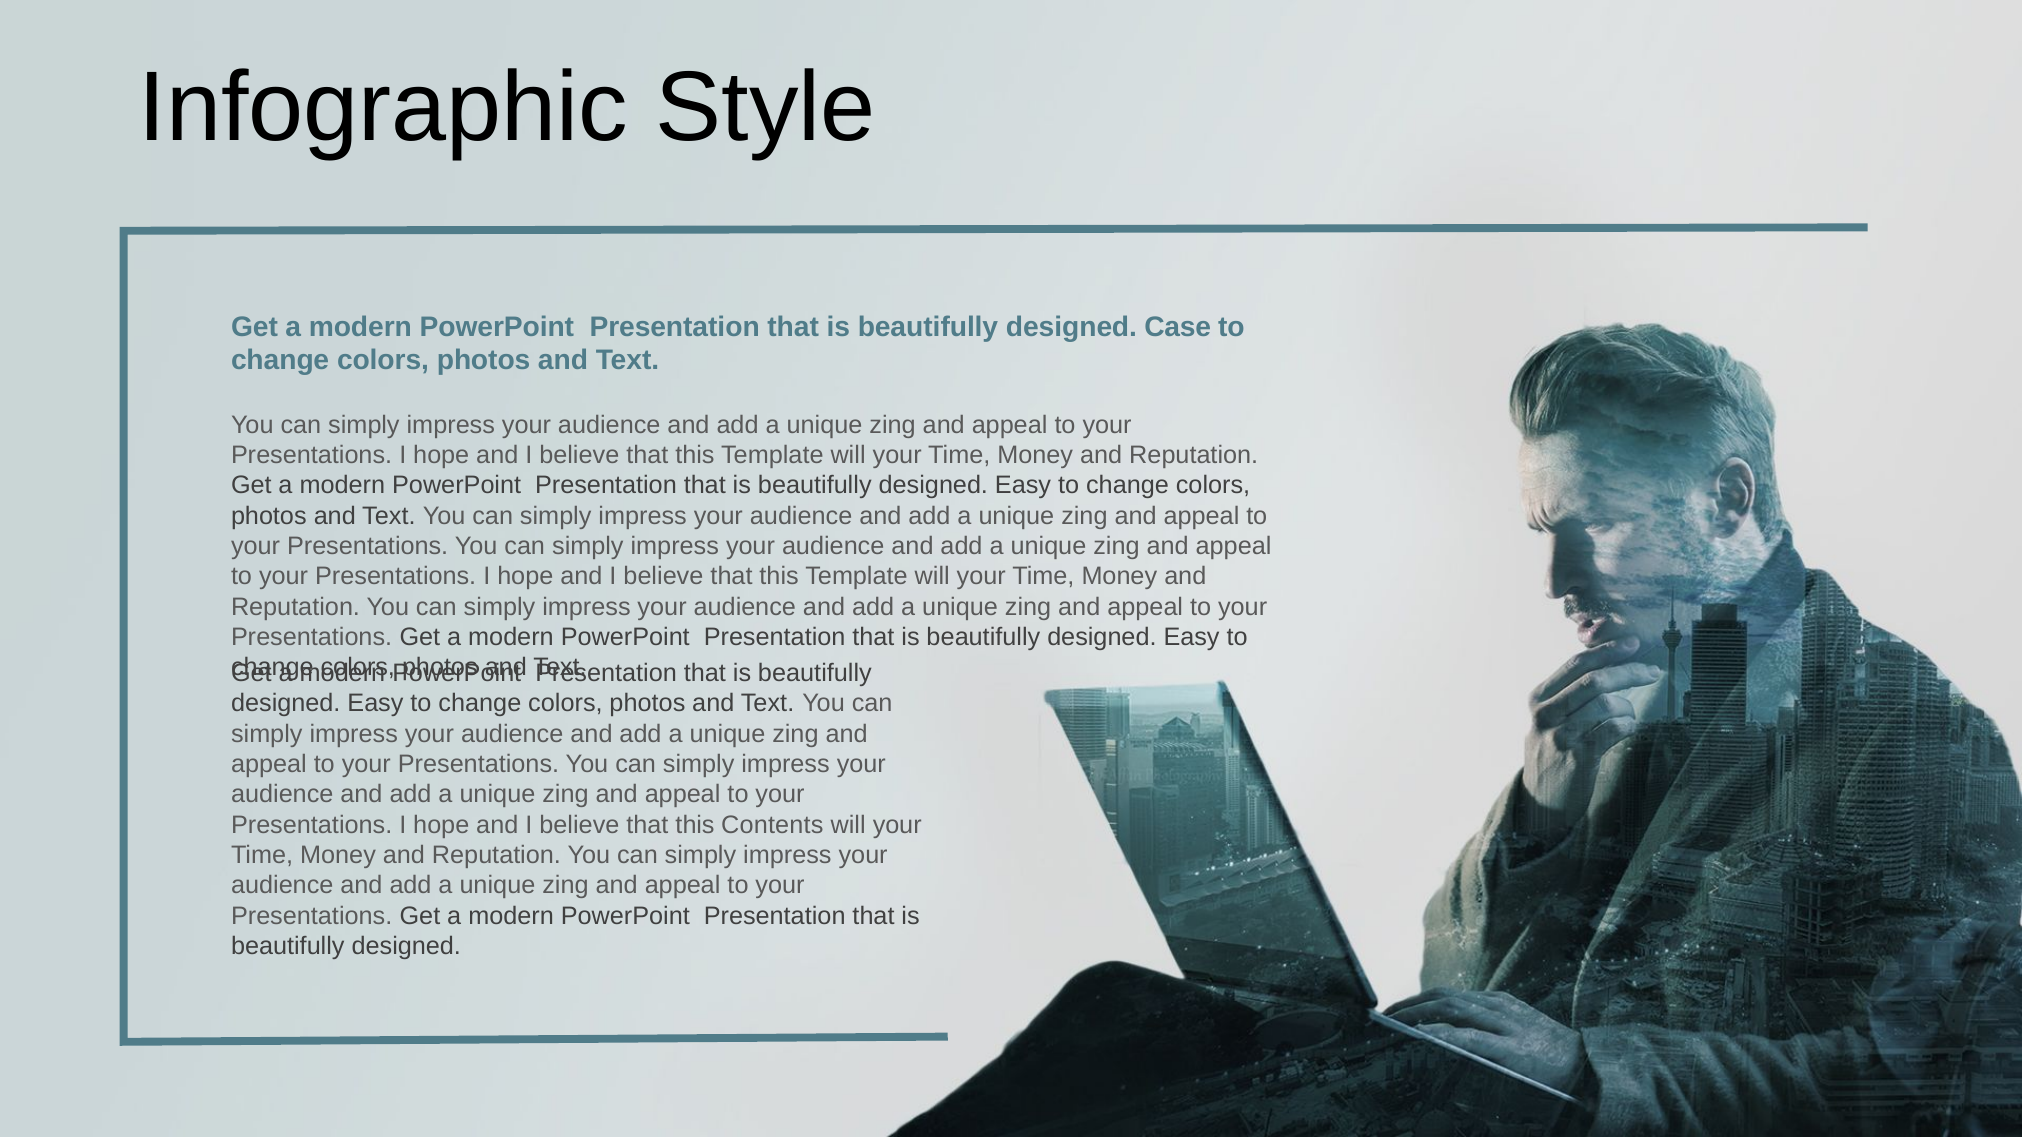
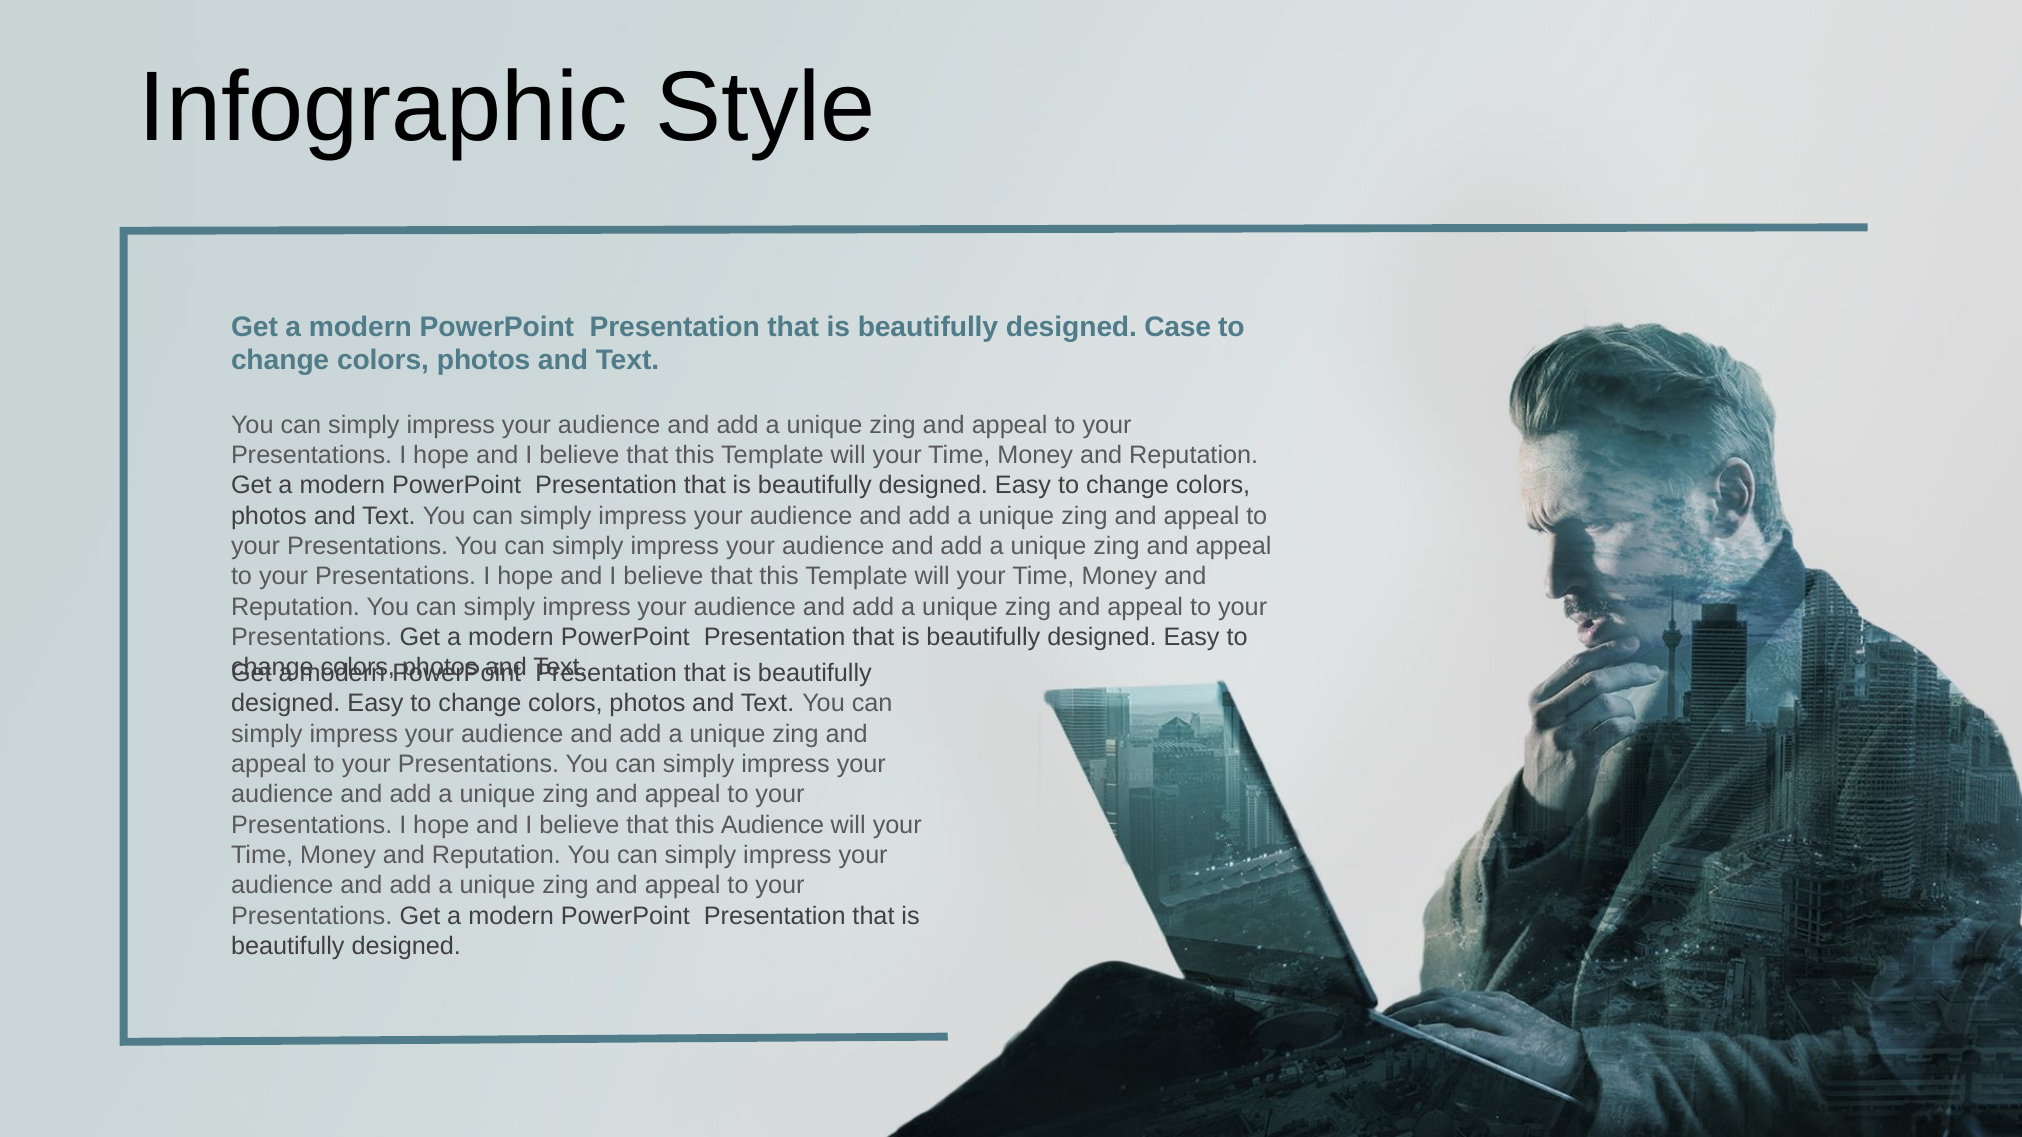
this Contents: Contents -> Audience
